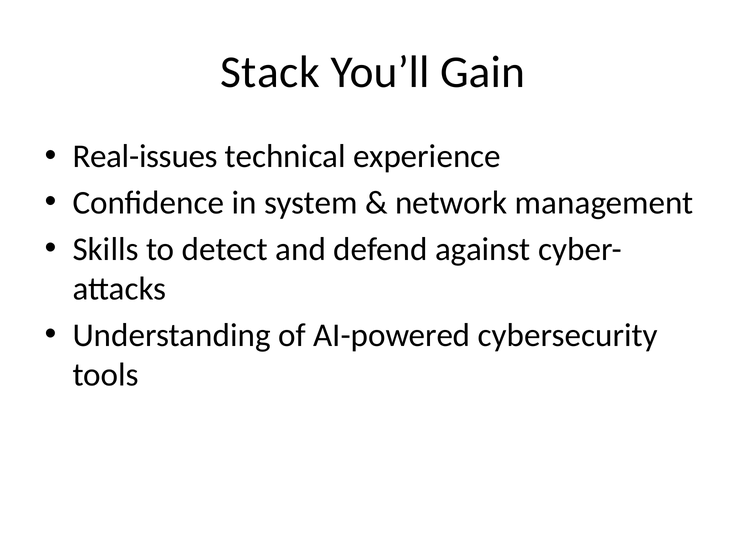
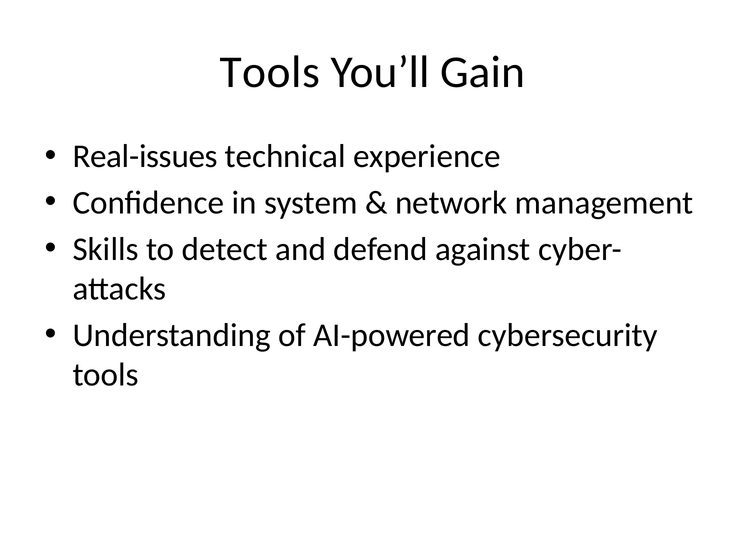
Stack at (270, 72): Stack -> Tools
